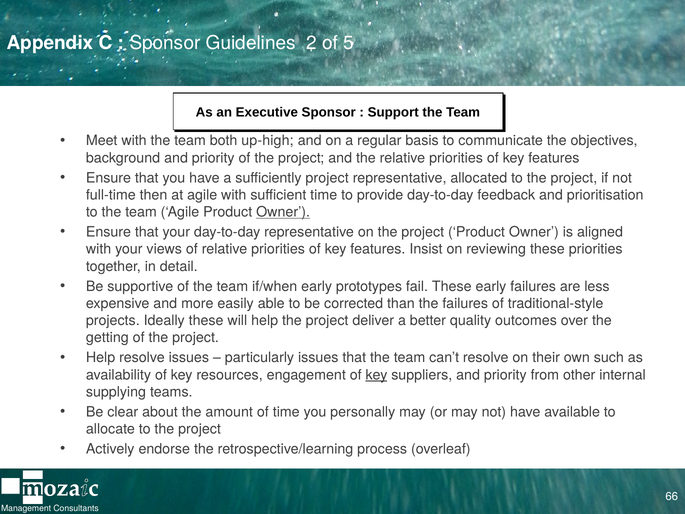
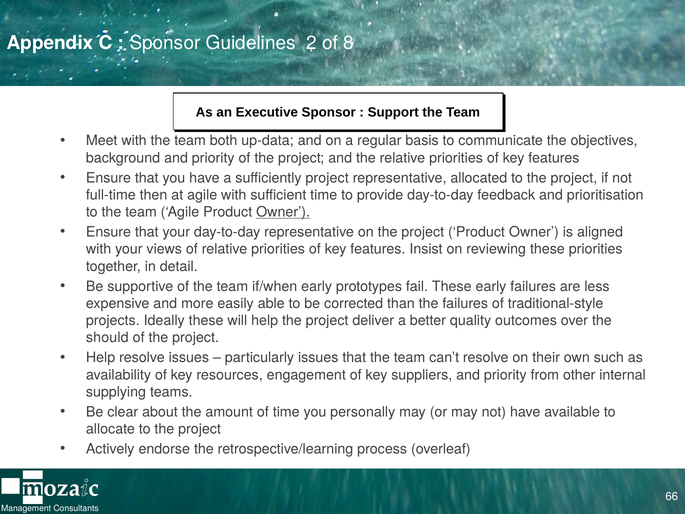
5: 5 -> 8
up-high: up-high -> up-data
getting: getting -> should
key at (376, 375) underline: present -> none
